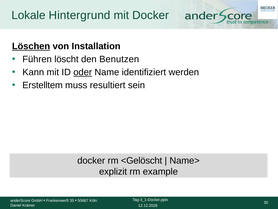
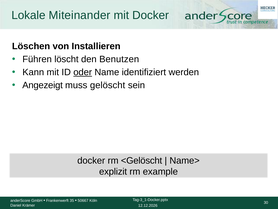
Hintergrund: Hintergrund -> Miteinander
Löschen underline: present -> none
Installation: Installation -> Installieren
Erstelltem: Erstelltem -> Angezeigt
resultiert: resultiert -> gelöscht
